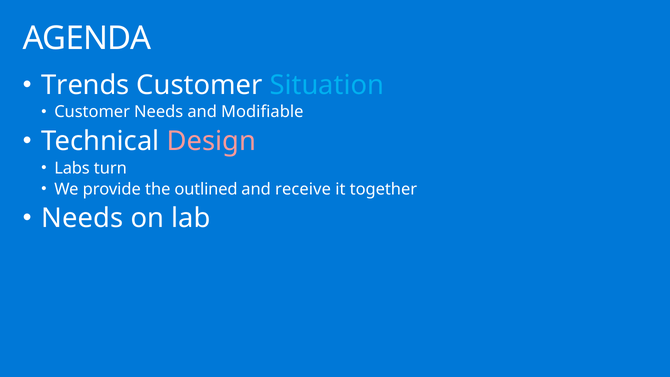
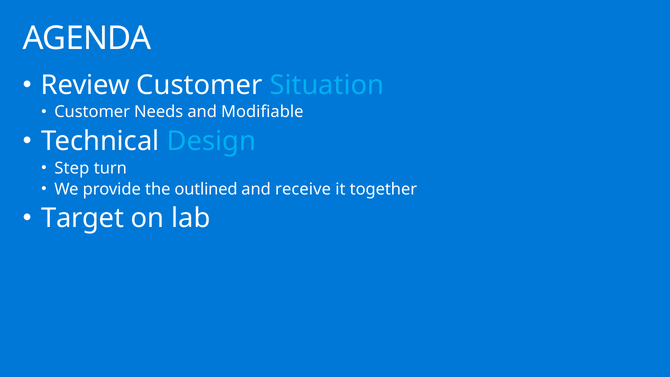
Trends: Trends -> Review
Design colour: pink -> light blue
Labs: Labs -> Step
Needs at (82, 218): Needs -> Target
